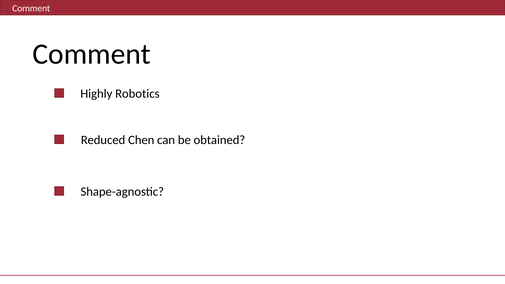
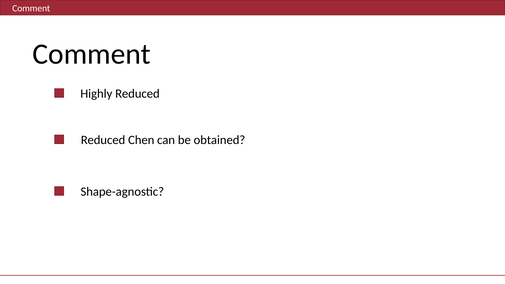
Highly Robotics: Robotics -> Reduced
